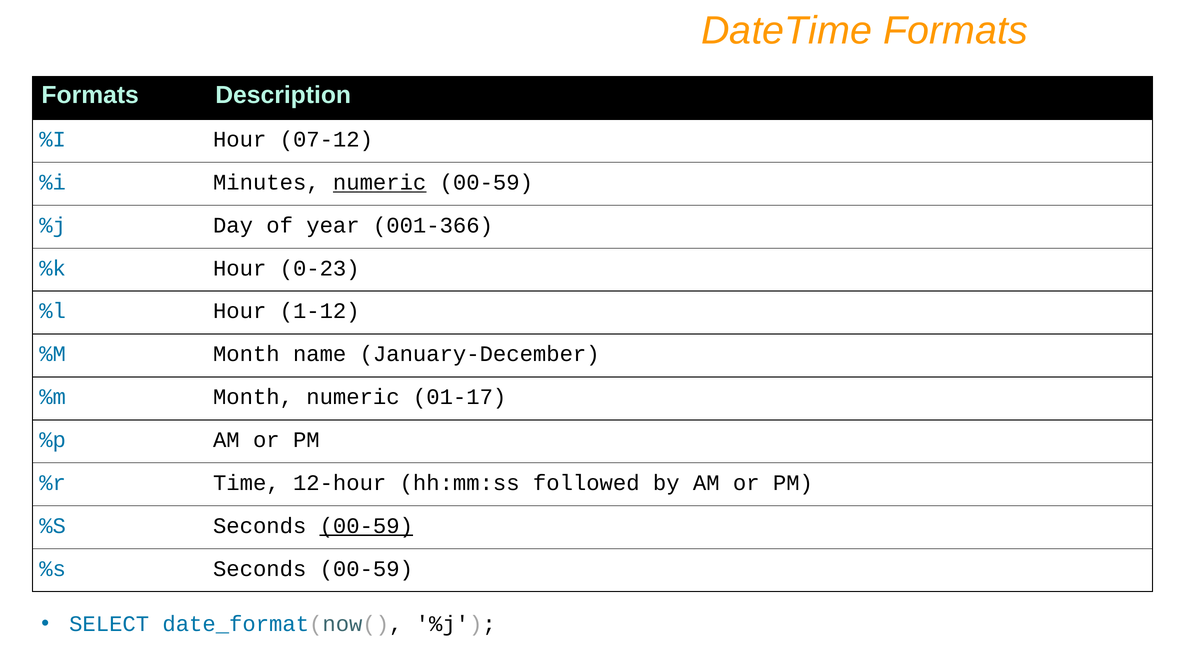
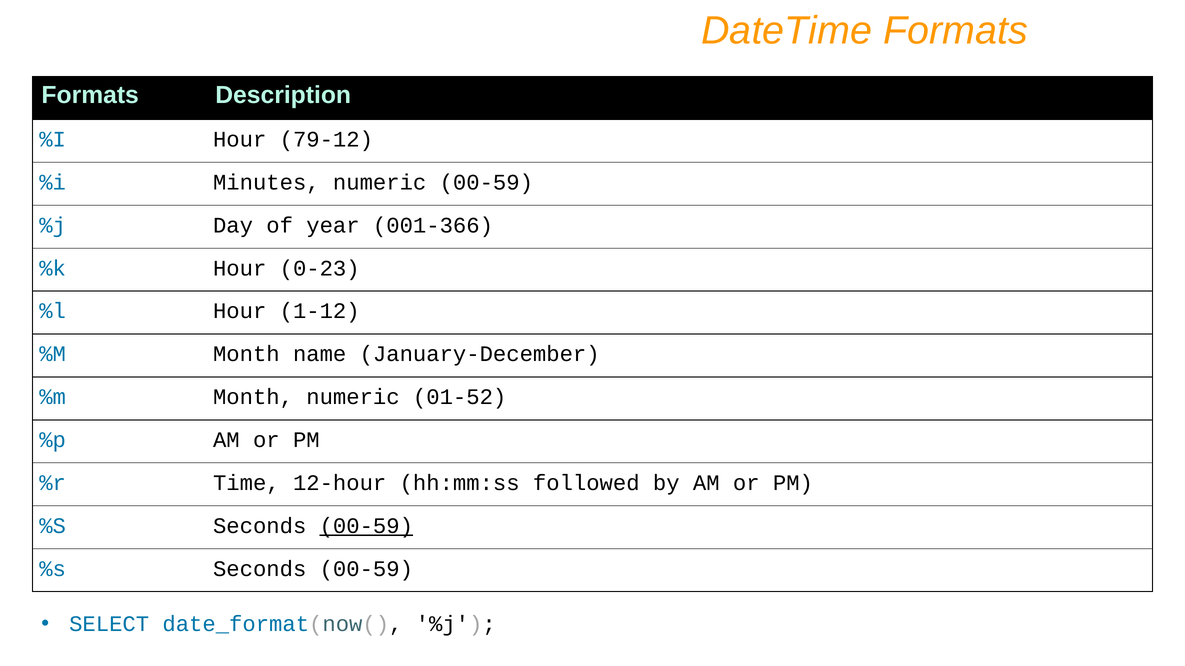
07-12: 07-12 -> 79-12
numeric at (380, 183) underline: present -> none
01-17: 01-17 -> 01-52
